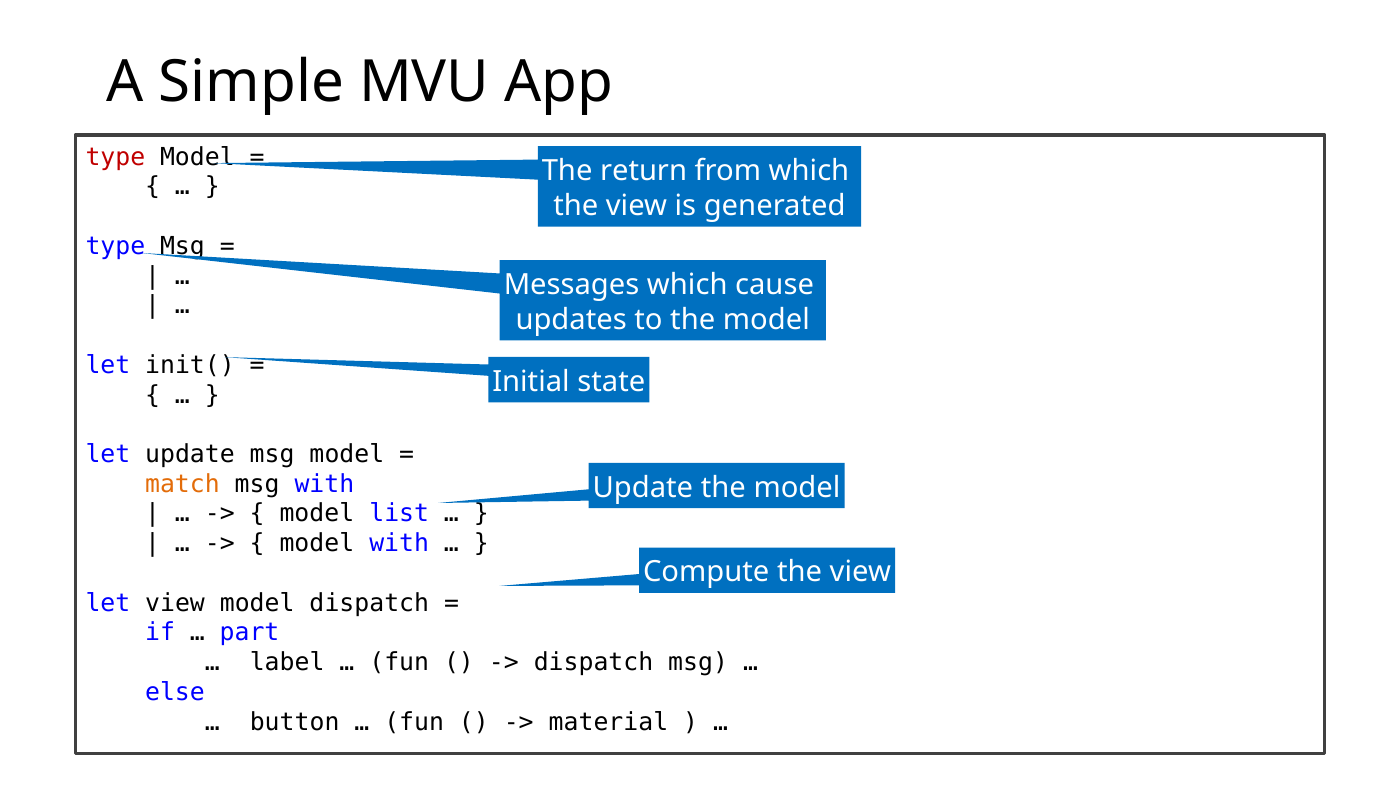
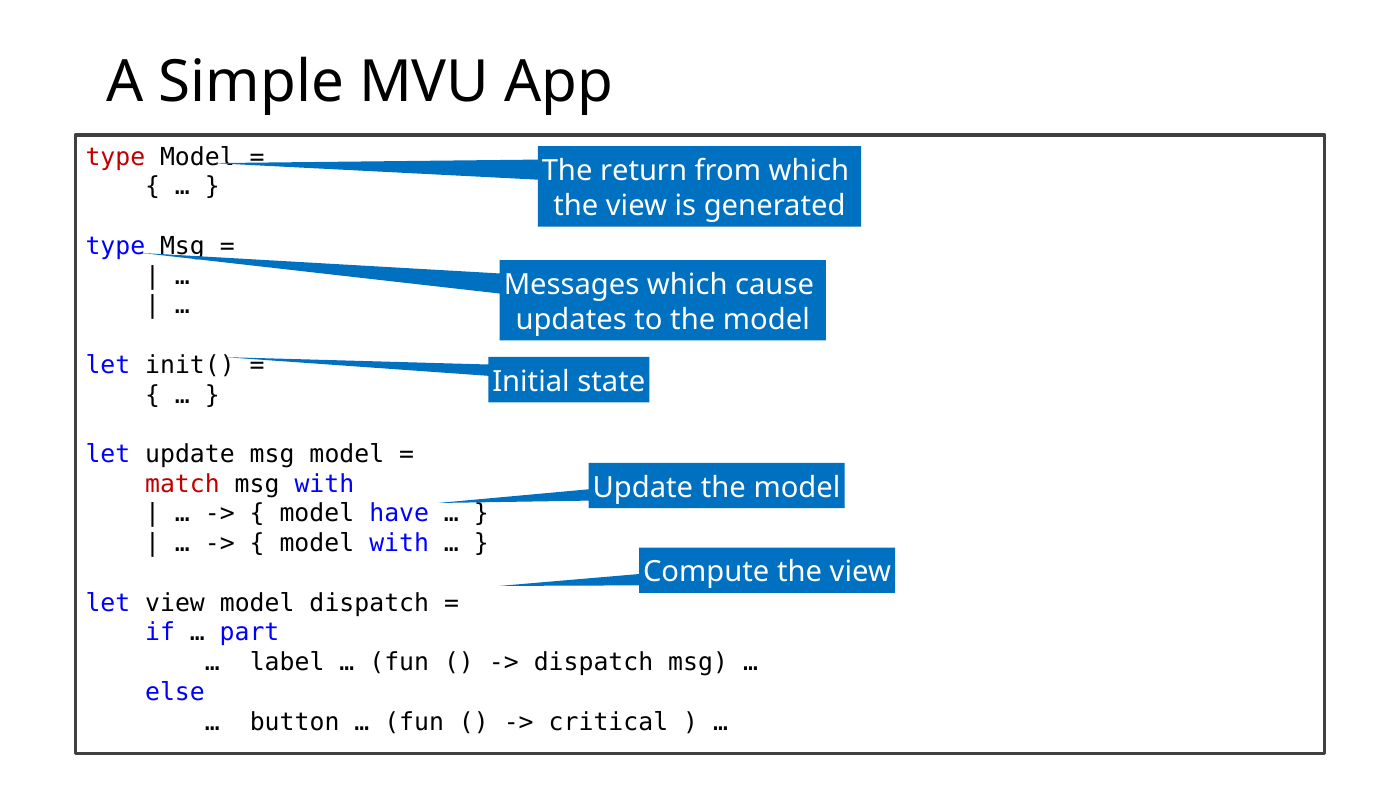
match colour: orange -> red
list: list -> have
material: material -> critical
